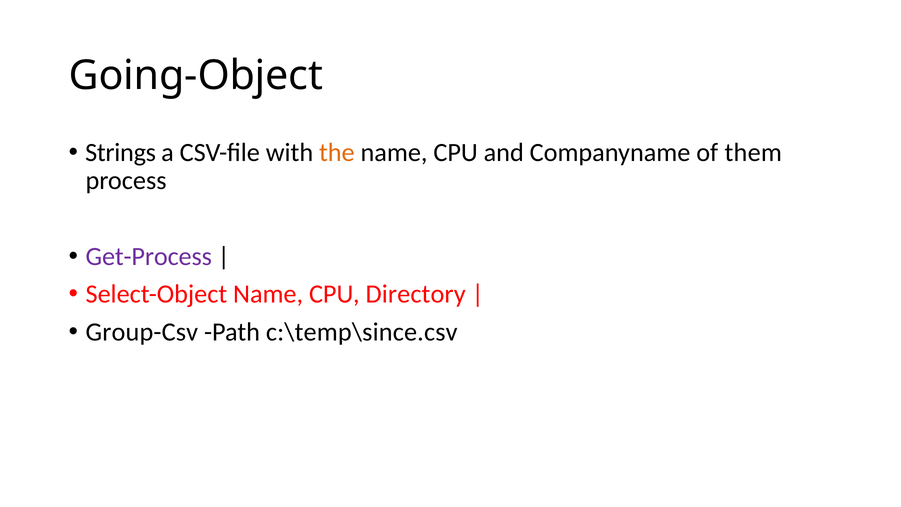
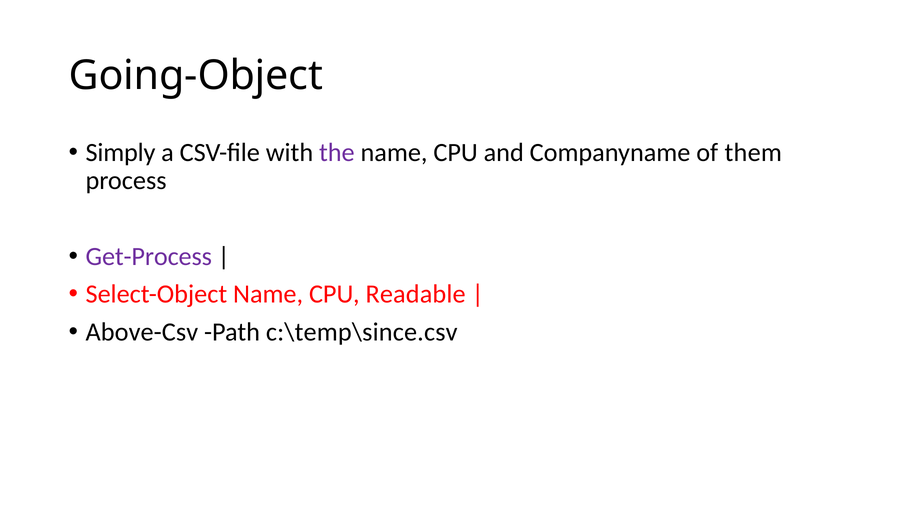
Strings: Strings -> Simply
the colour: orange -> purple
Directory: Directory -> Readable
Group-Csv: Group-Csv -> Above-Csv
